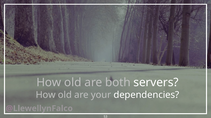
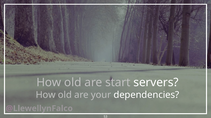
both: both -> start
